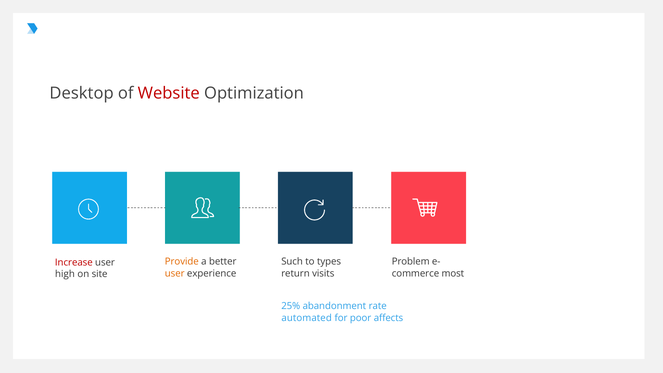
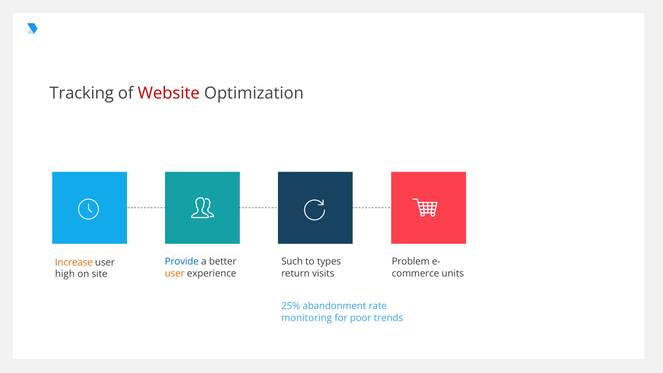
Desktop: Desktop -> Tracking
Provide colour: orange -> blue
Increase colour: red -> orange
most: most -> units
automated: automated -> monitoring
affects: affects -> trends
